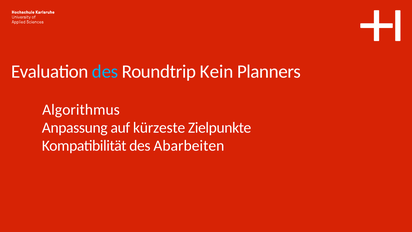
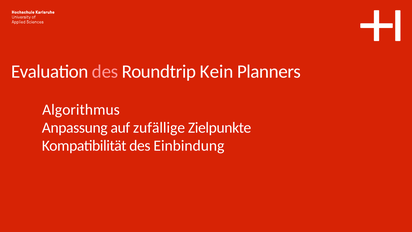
des at (105, 72) colour: light blue -> pink
kürzeste: kürzeste -> zufällige
Abarbeiten: Abarbeiten -> Einbindung
